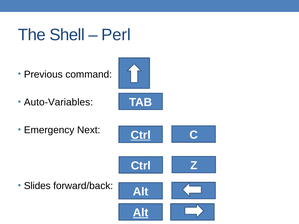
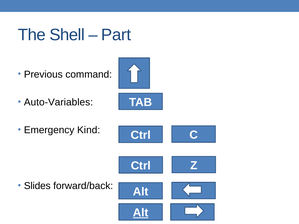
Perl: Perl -> Part
Next: Next -> Kind
Ctrl at (141, 135) underline: present -> none
